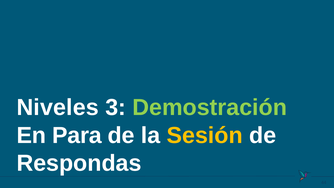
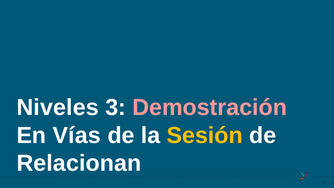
Demostración colour: light green -> pink
Para: Para -> Vías
Respondas: Respondas -> Relacionan
